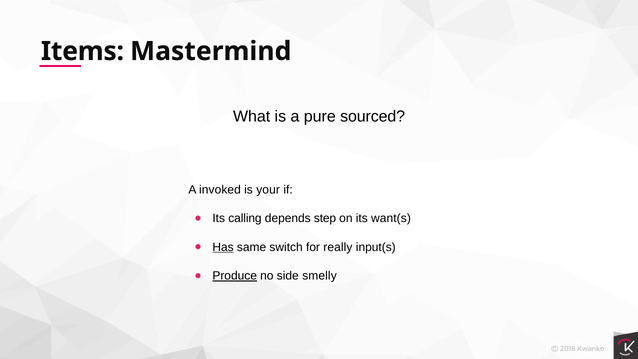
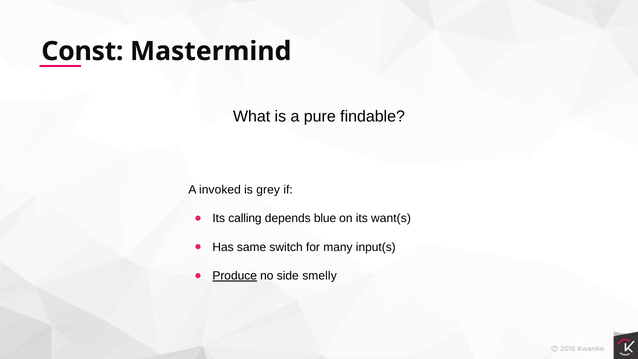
Items: Items -> Const
sourced: sourced -> findable
your: your -> grey
step: step -> blue
Has underline: present -> none
really: really -> many
